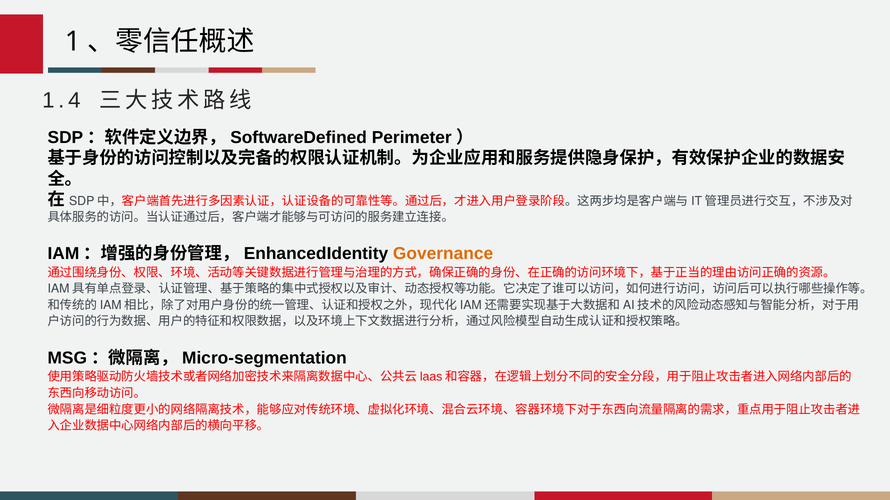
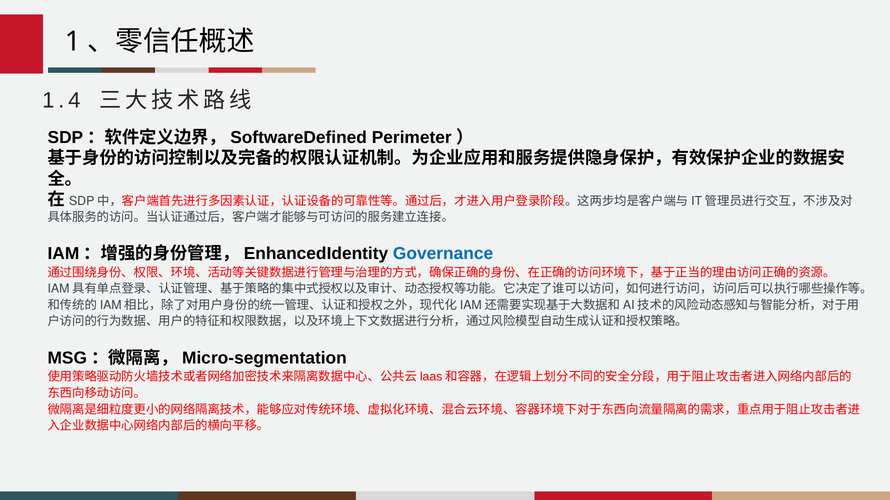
Governance colour: orange -> blue
